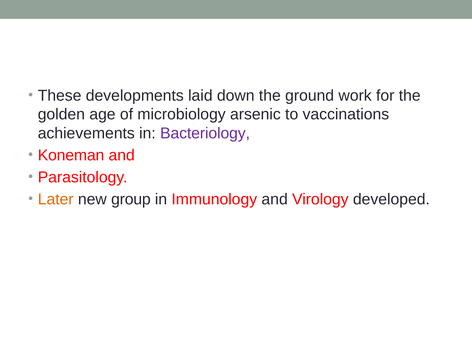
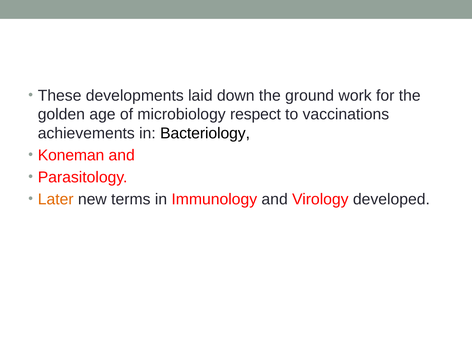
arsenic: arsenic -> respect
Bacteriology colour: purple -> black
group: group -> terms
